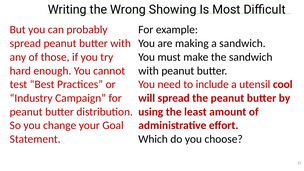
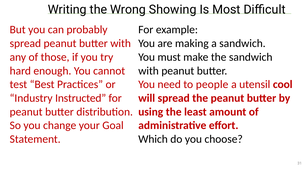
include: include -> people
Campaign: Campaign -> Instructed
